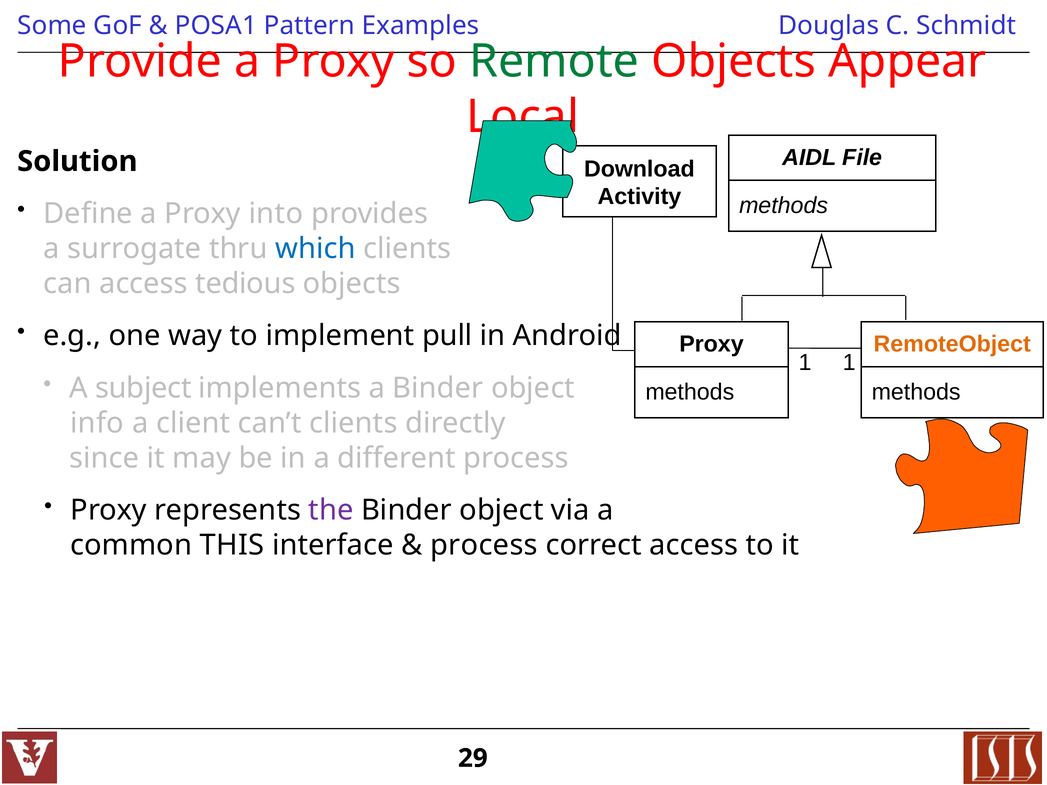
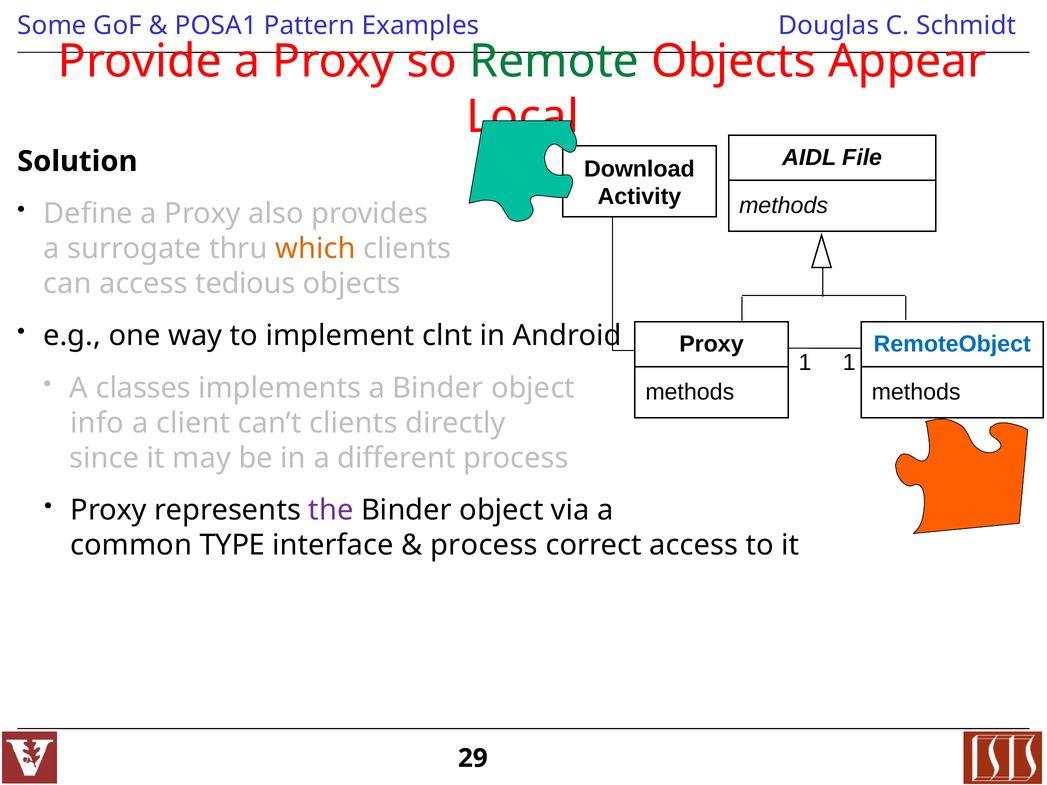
into: into -> also
which colour: blue -> orange
pull: pull -> clnt
RemoteObject colour: orange -> blue
subject: subject -> classes
THIS: THIS -> TYPE
